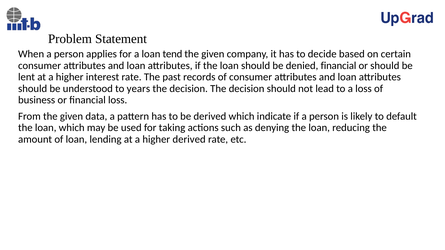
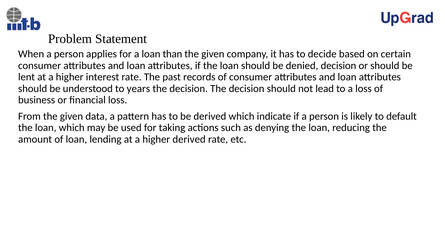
tend: tend -> than
denied financial: financial -> decision
